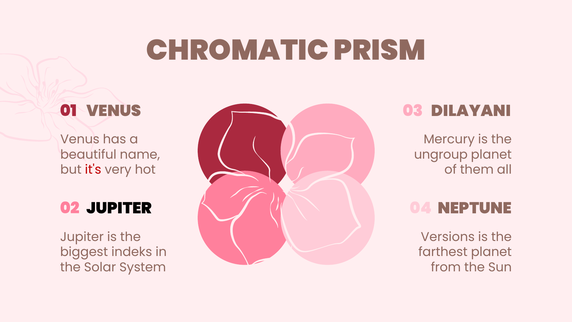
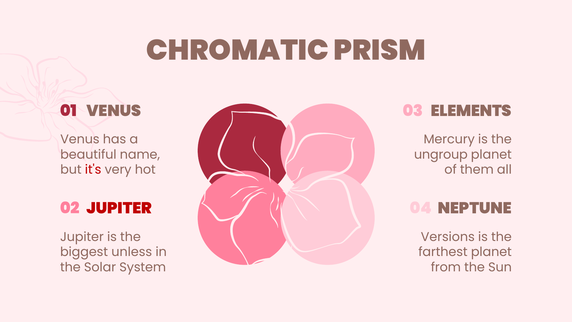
DILAYANI: DILAYANI -> ELEMENTS
JUPITER at (119, 208) colour: black -> red
indeks: indeks -> unless
